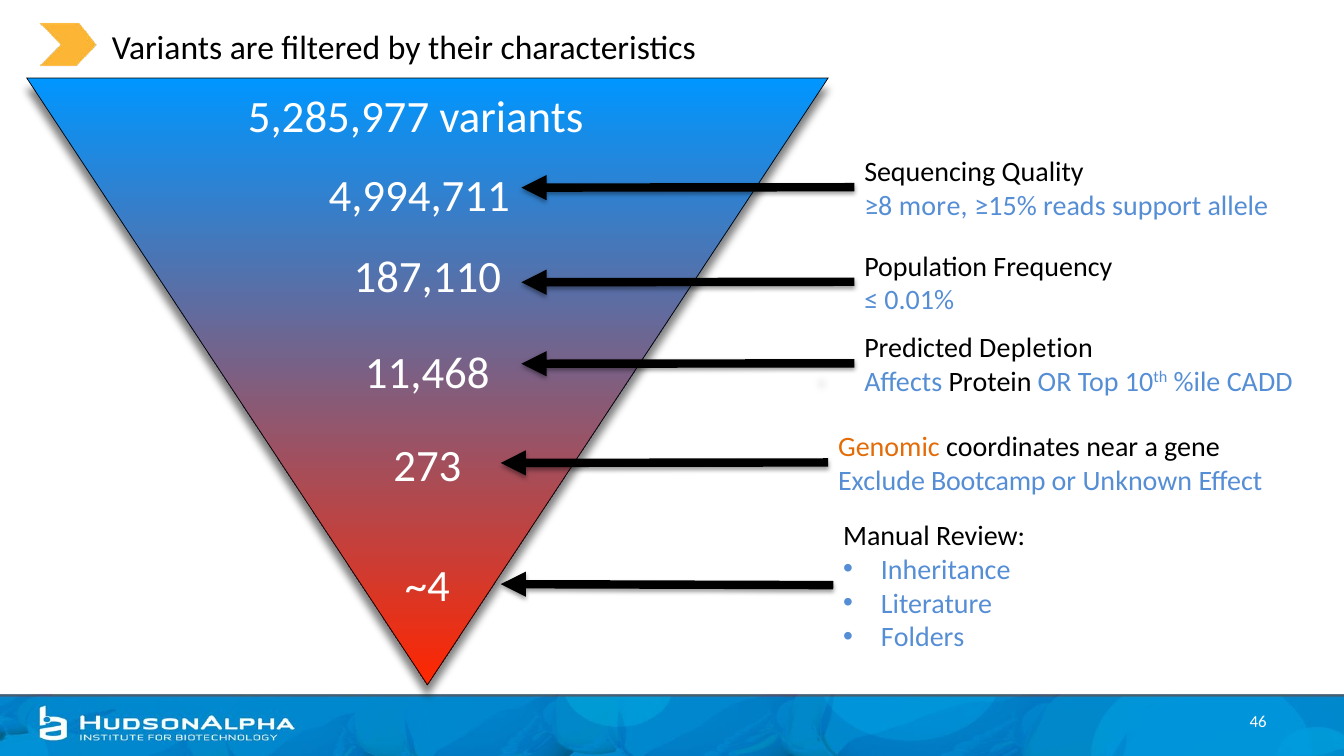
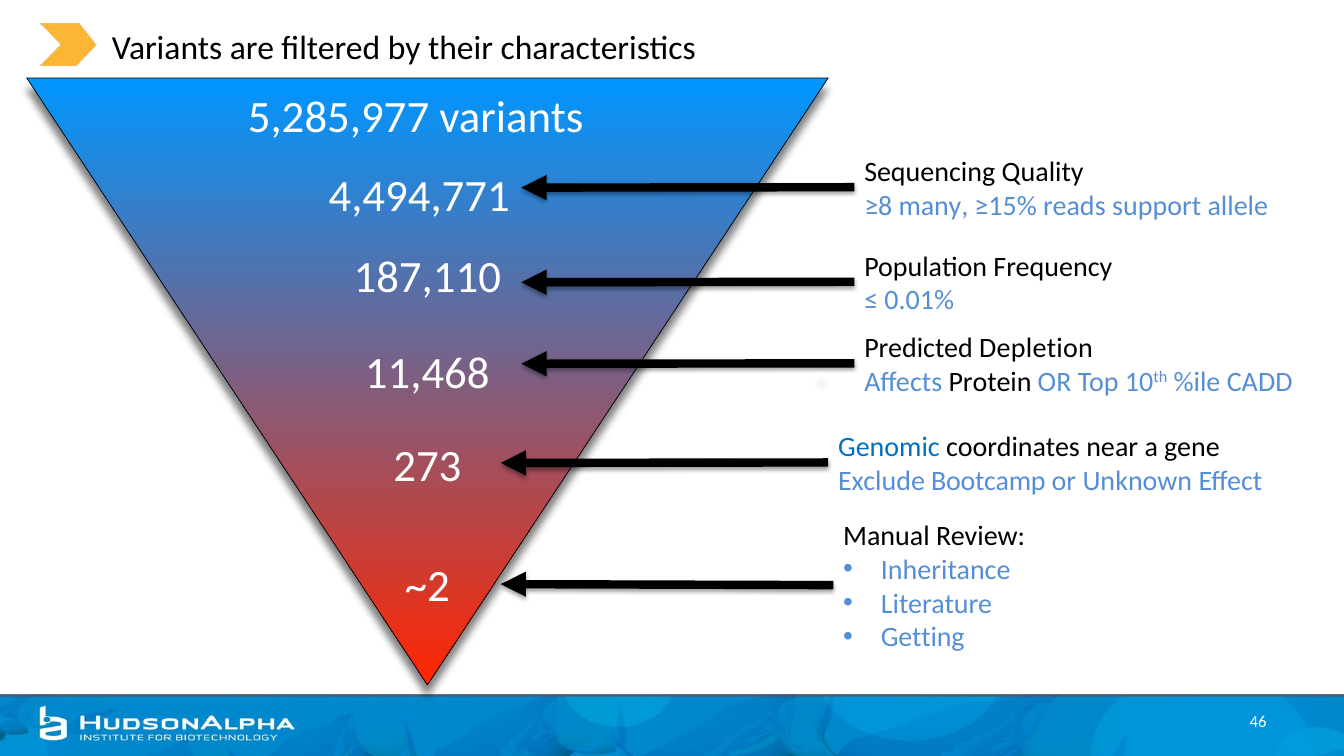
4,994,711: 4,994,711 -> 4,494,771
more: more -> many
Genomic colour: orange -> blue
~4: ~4 -> ~2
Folders: Folders -> Getting
